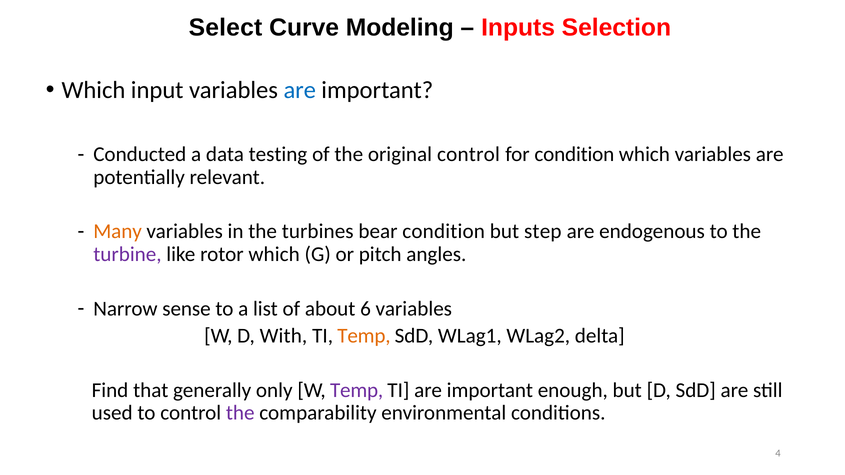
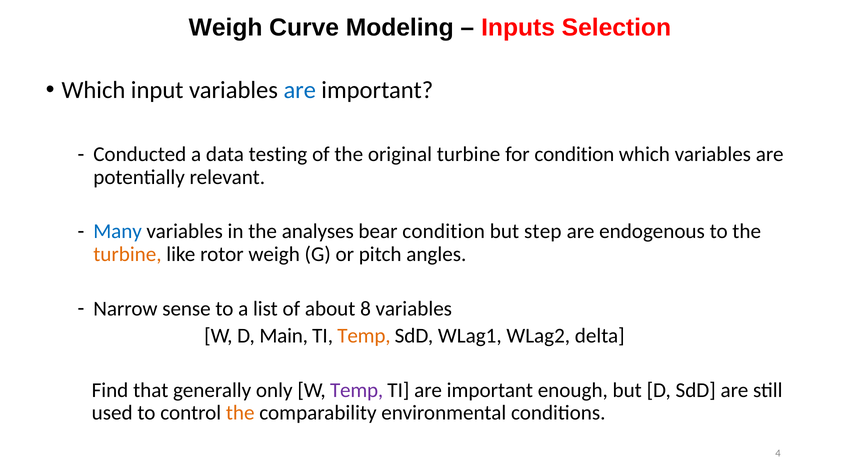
Select at (225, 27): Select -> Weigh
original control: control -> turbine
Many colour: orange -> blue
turbines: turbines -> analyses
turbine at (127, 254) colour: purple -> orange
rotor which: which -> weigh
6: 6 -> 8
With: With -> Main
the at (240, 413) colour: purple -> orange
